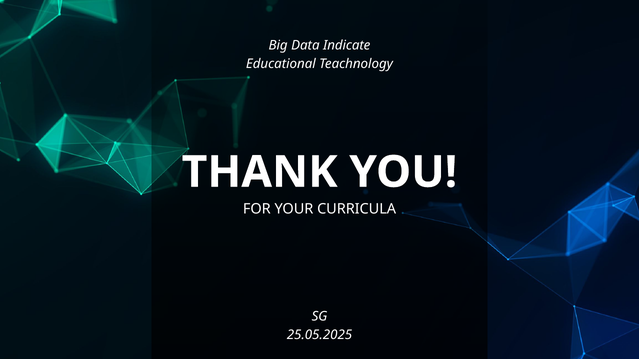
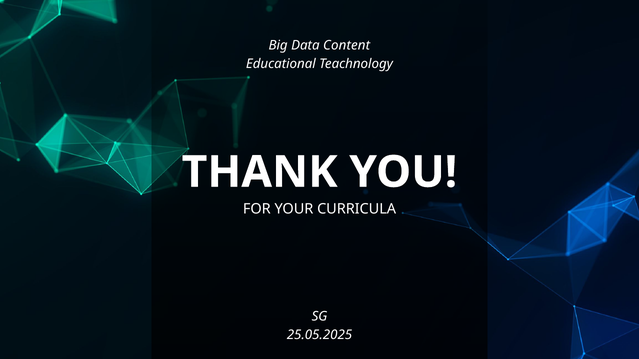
Indicate: Indicate -> Content
